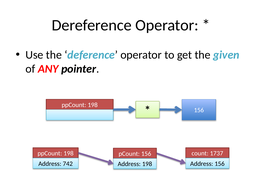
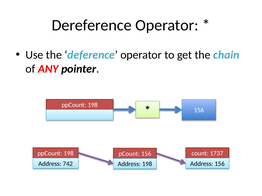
given: given -> chain
